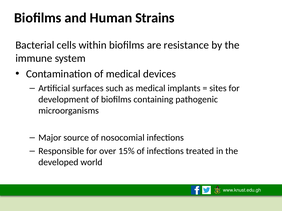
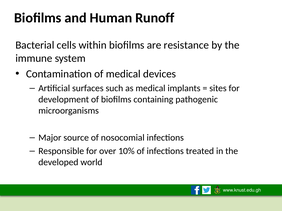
Strains: Strains -> Runoff
15%: 15% -> 10%
